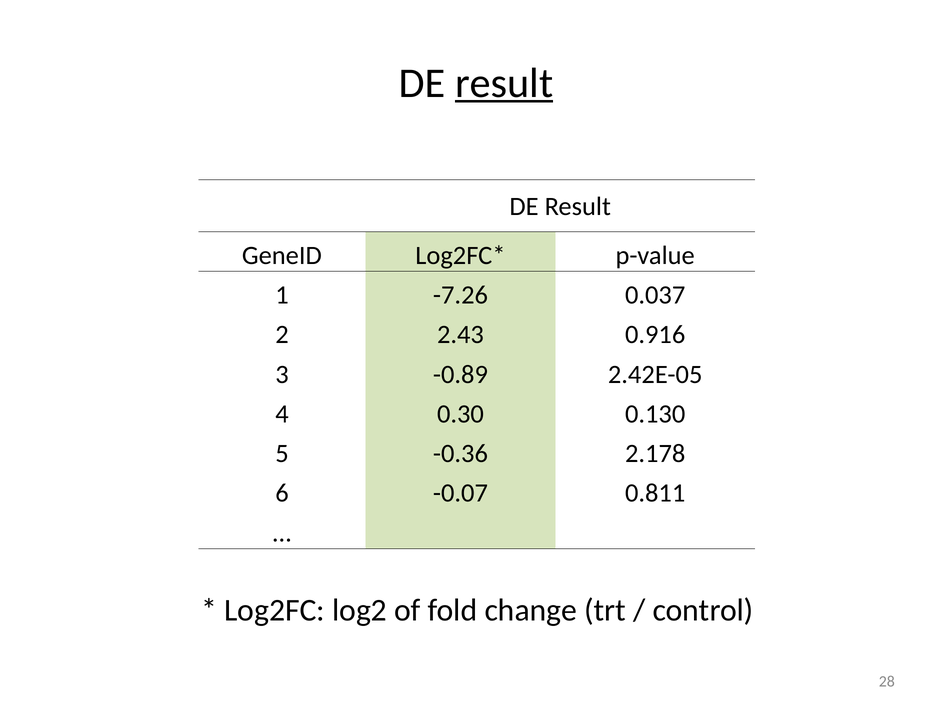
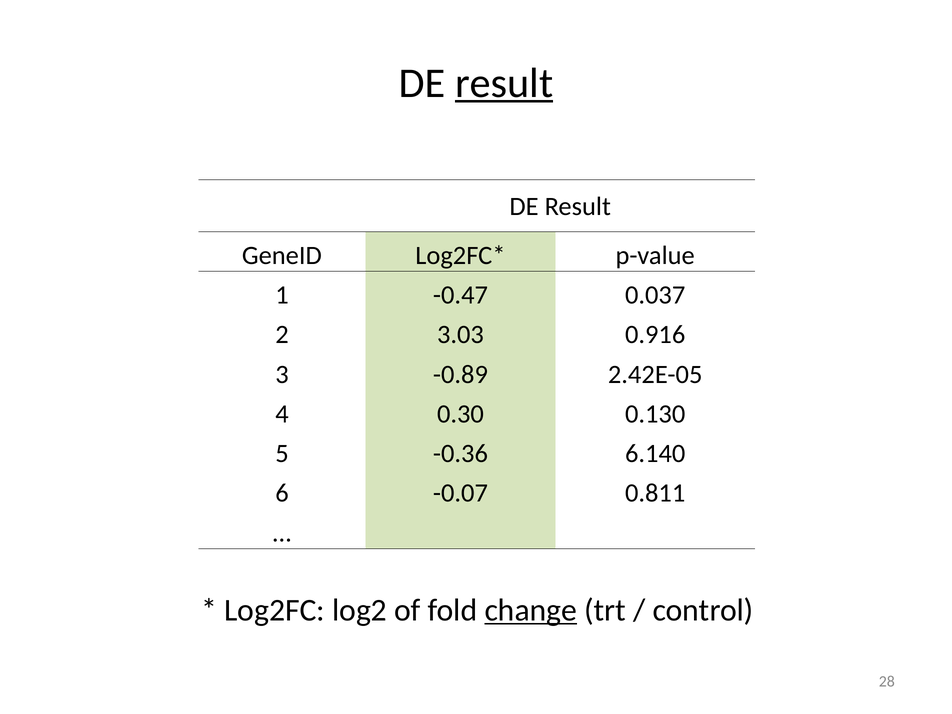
-7.26: -7.26 -> -0.47
2.43: 2.43 -> 3.03
2.178: 2.178 -> 6.140
change underline: none -> present
